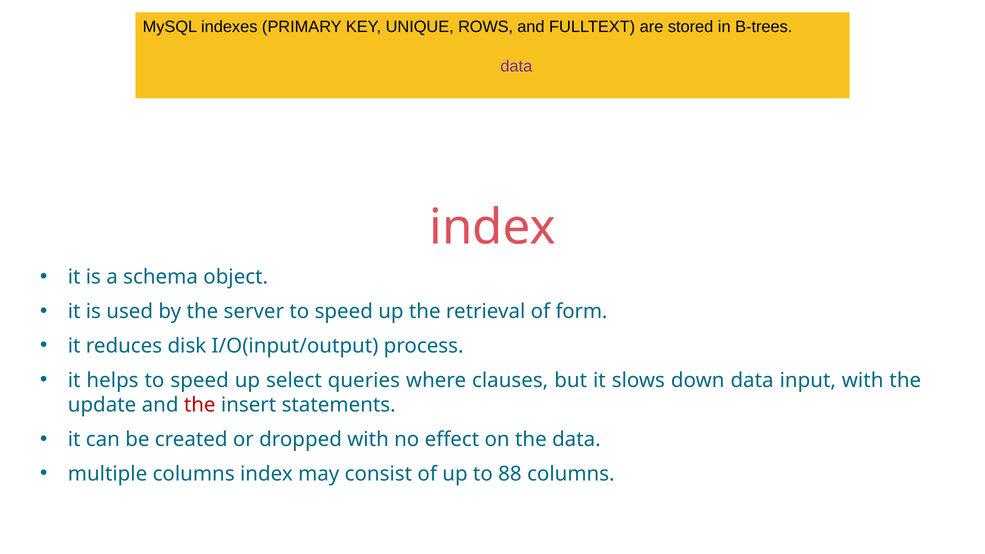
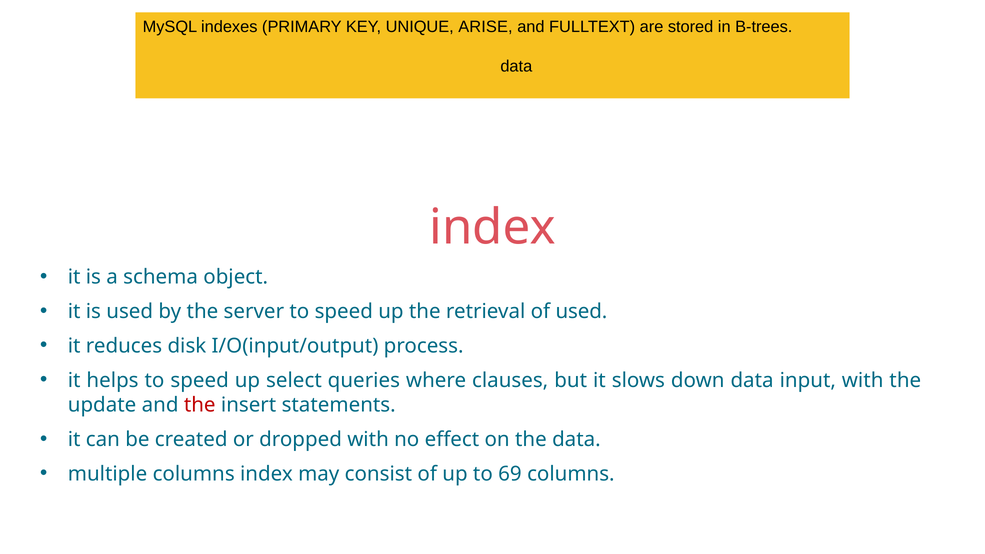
ROWS: ROWS -> ARISE
data at (516, 66) colour: purple -> black
of form: form -> used
88: 88 -> 69
